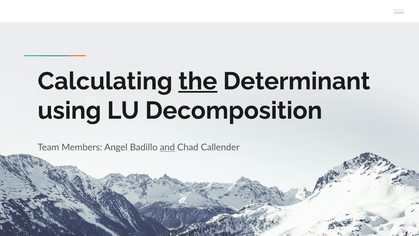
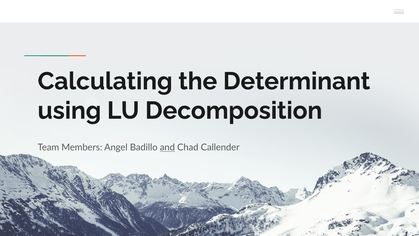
the underline: present -> none
